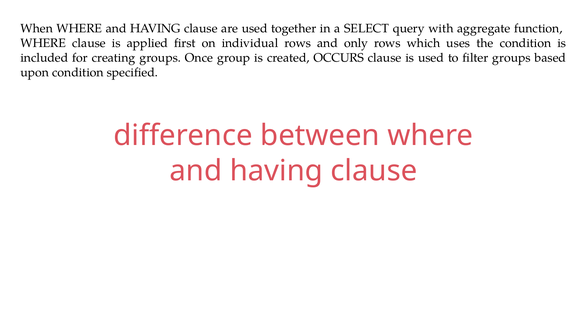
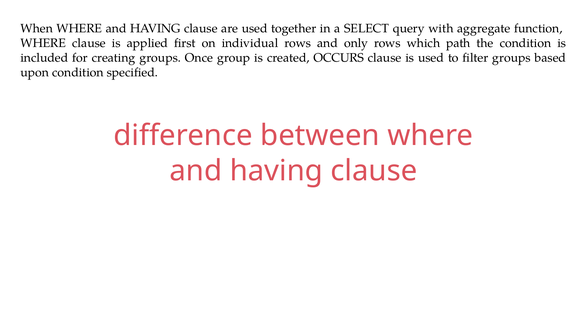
uses: uses -> path
